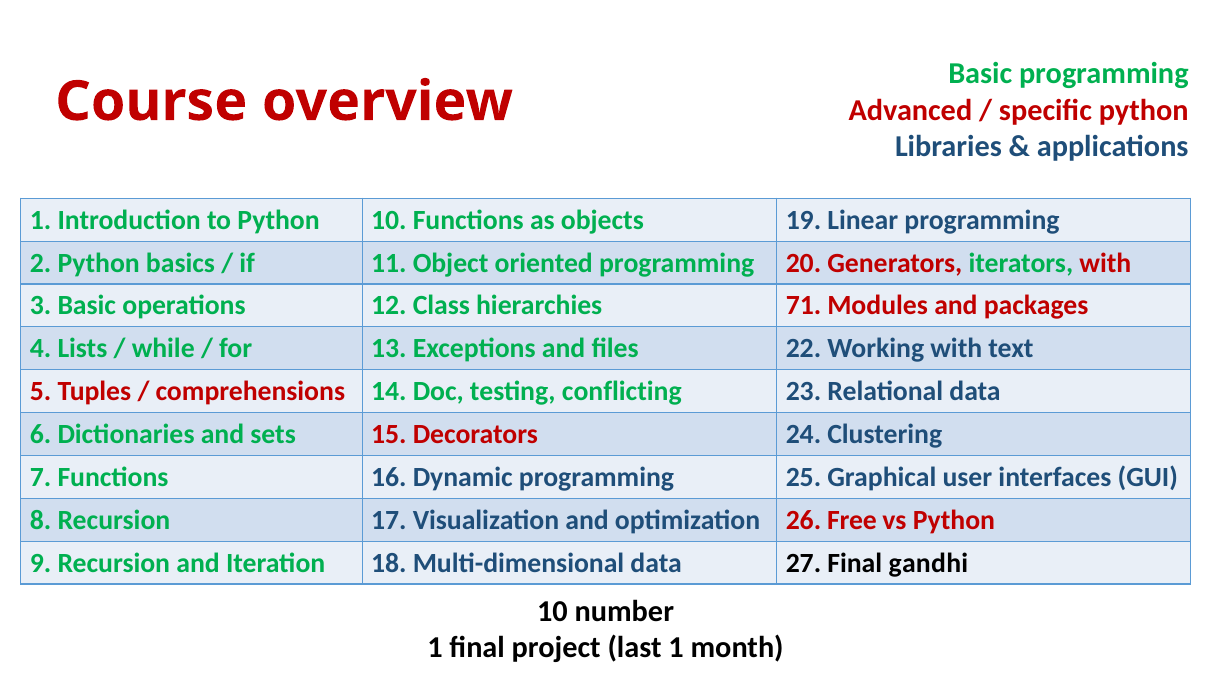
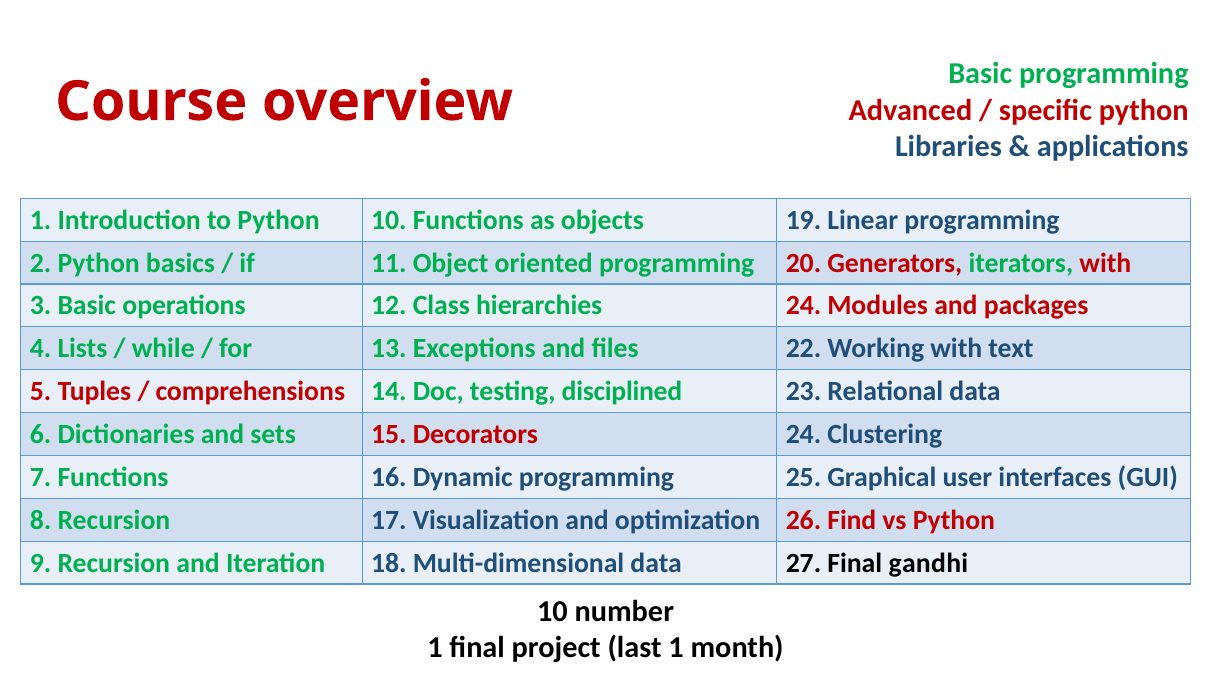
hierarchies 71: 71 -> 24
conflicting: conflicting -> disciplined
Free: Free -> Find
